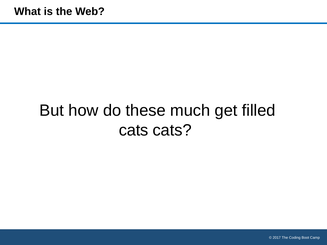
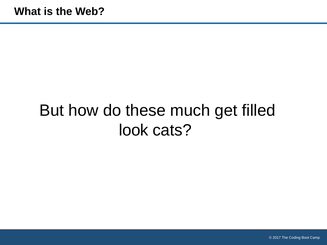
cats at (134, 130): cats -> look
